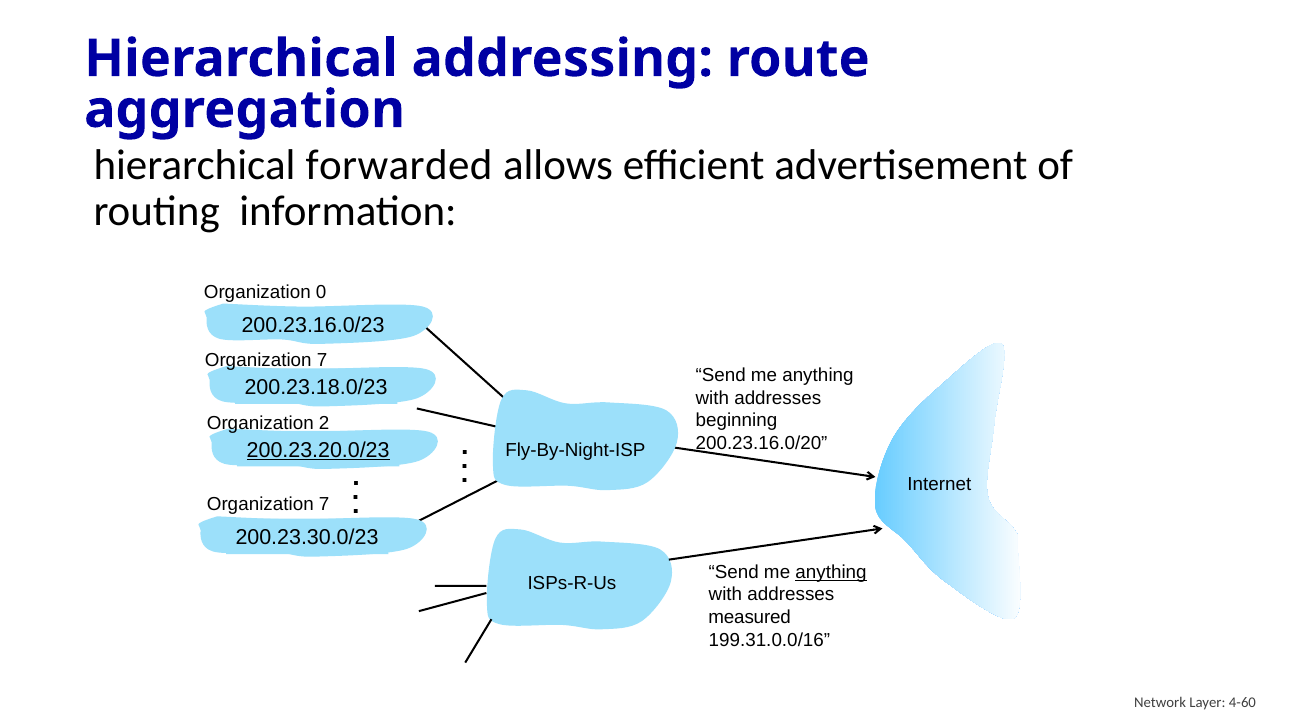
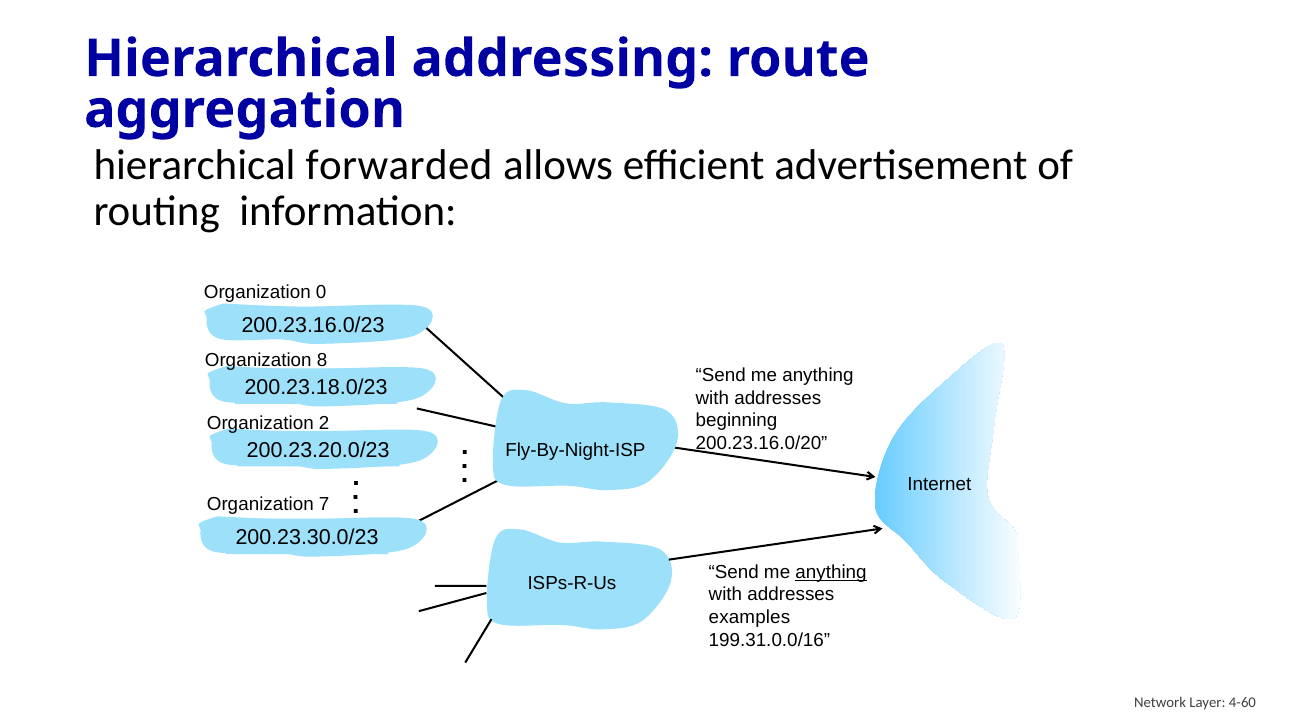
7 at (322, 360): 7 -> 8
200.23.20.0/23 underline: present -> none
measured: measured -> examples
